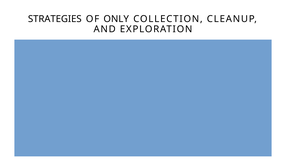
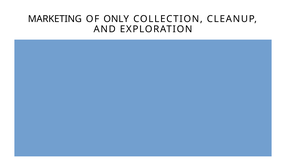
STRATEGIES: STRATEGIES -> MARKETING
